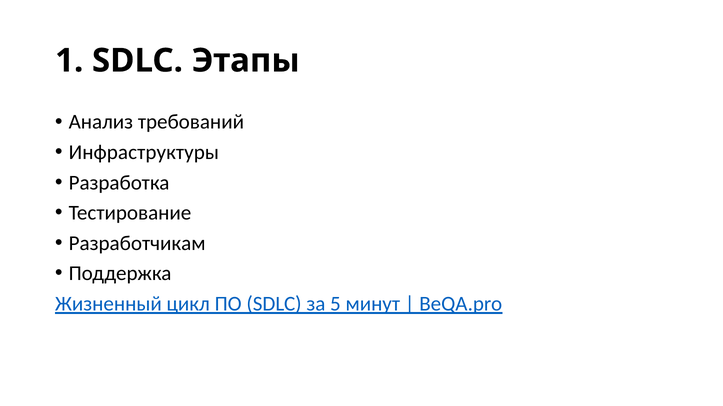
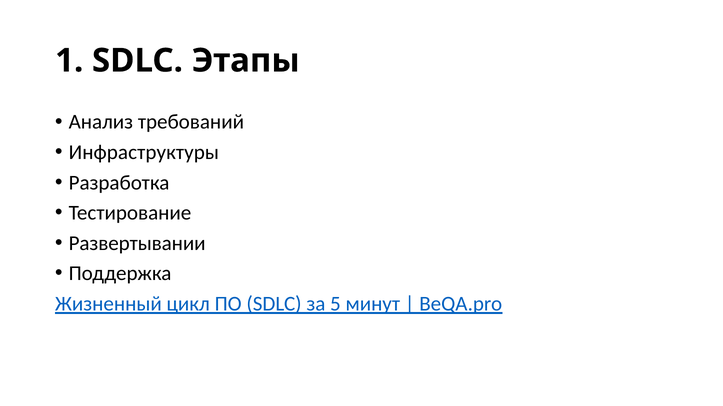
Разработчикам: Разработчикам -> Развертывании
